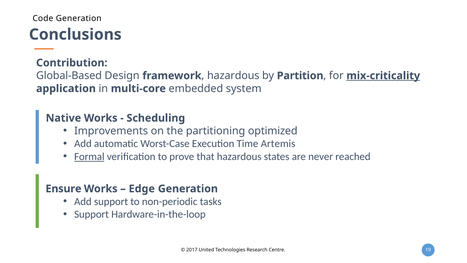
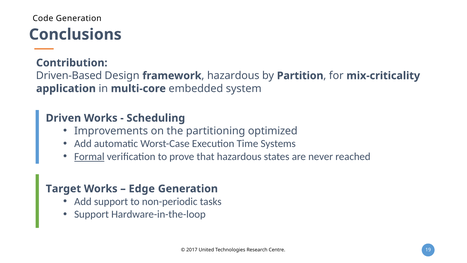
Global-Based: Global-Based -> Driven-Based
mix-criticality underline: present -> none
Native: Native -> Driven
Artemis: Artemis -> Systems
Ensure: Ensure -> Target
